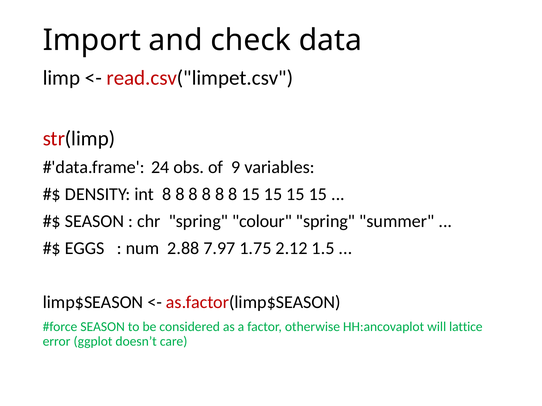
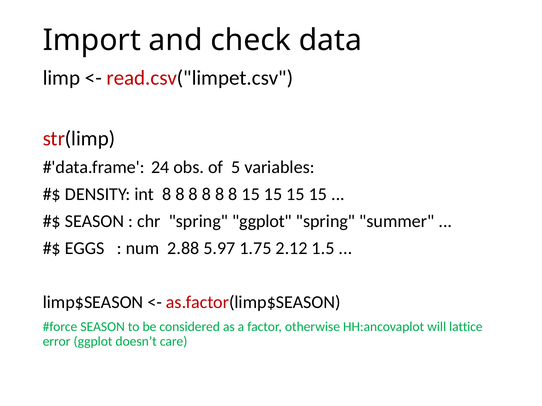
9: 9 -> 5
spring colour: colour -> ggplot
7.97: 7.97 -> 5.97
